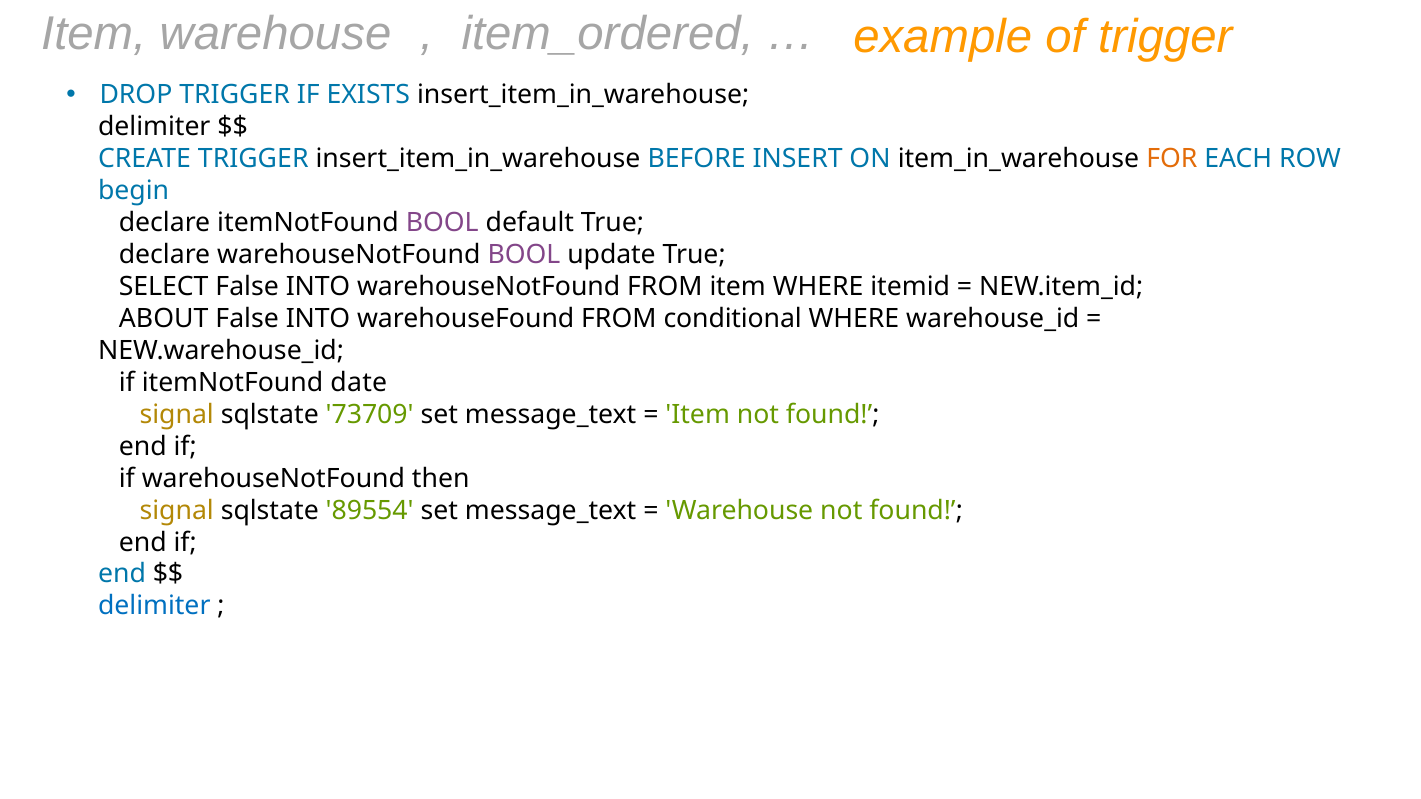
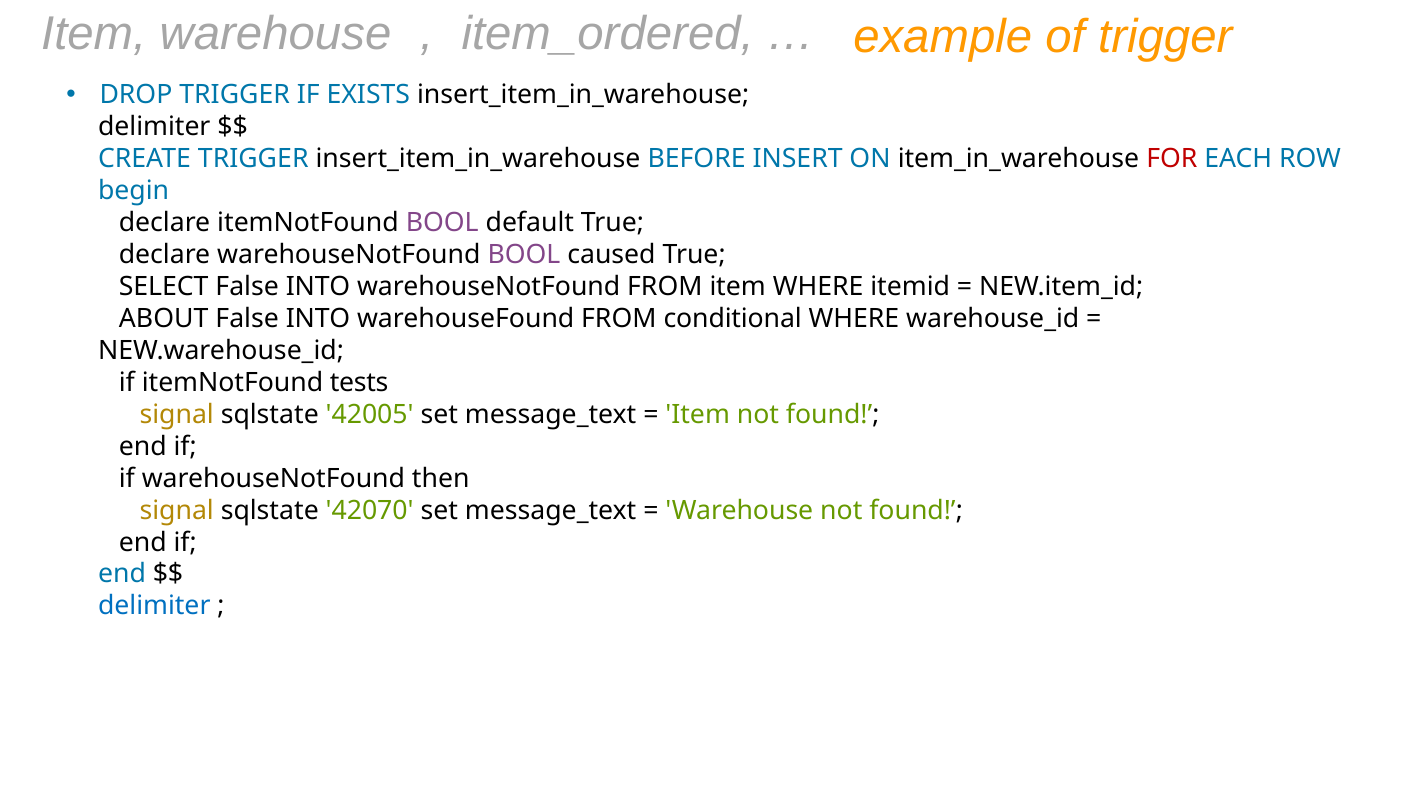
FOR colour: orange -> red
update: update -> caused
date: date -> tests
73709: 73709 -> 42005
89554: 89554 -> 42070
